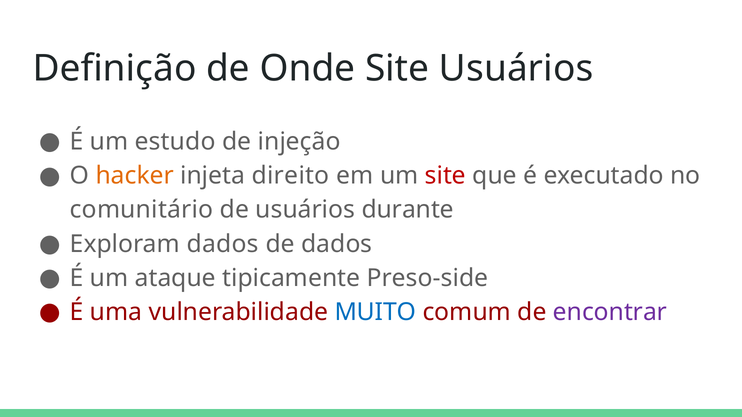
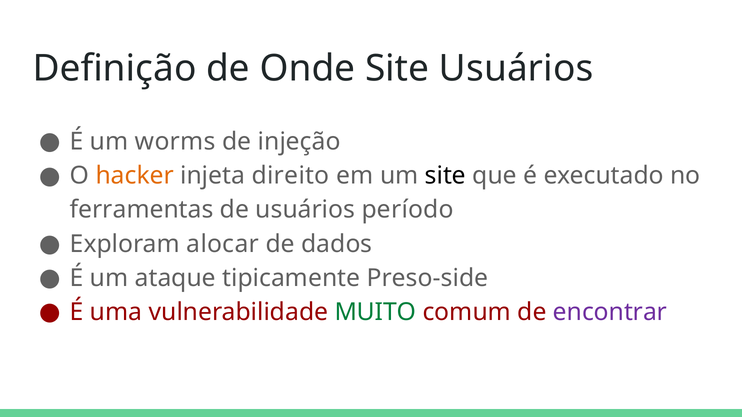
estudo: estudo -> worms
site at (445, 176) colour: red -> black
comunitário: comunitário -> ferramentas
durante: durante -> período
Exploram dados: dados -> alocar
MUITO colour: blue -> green
